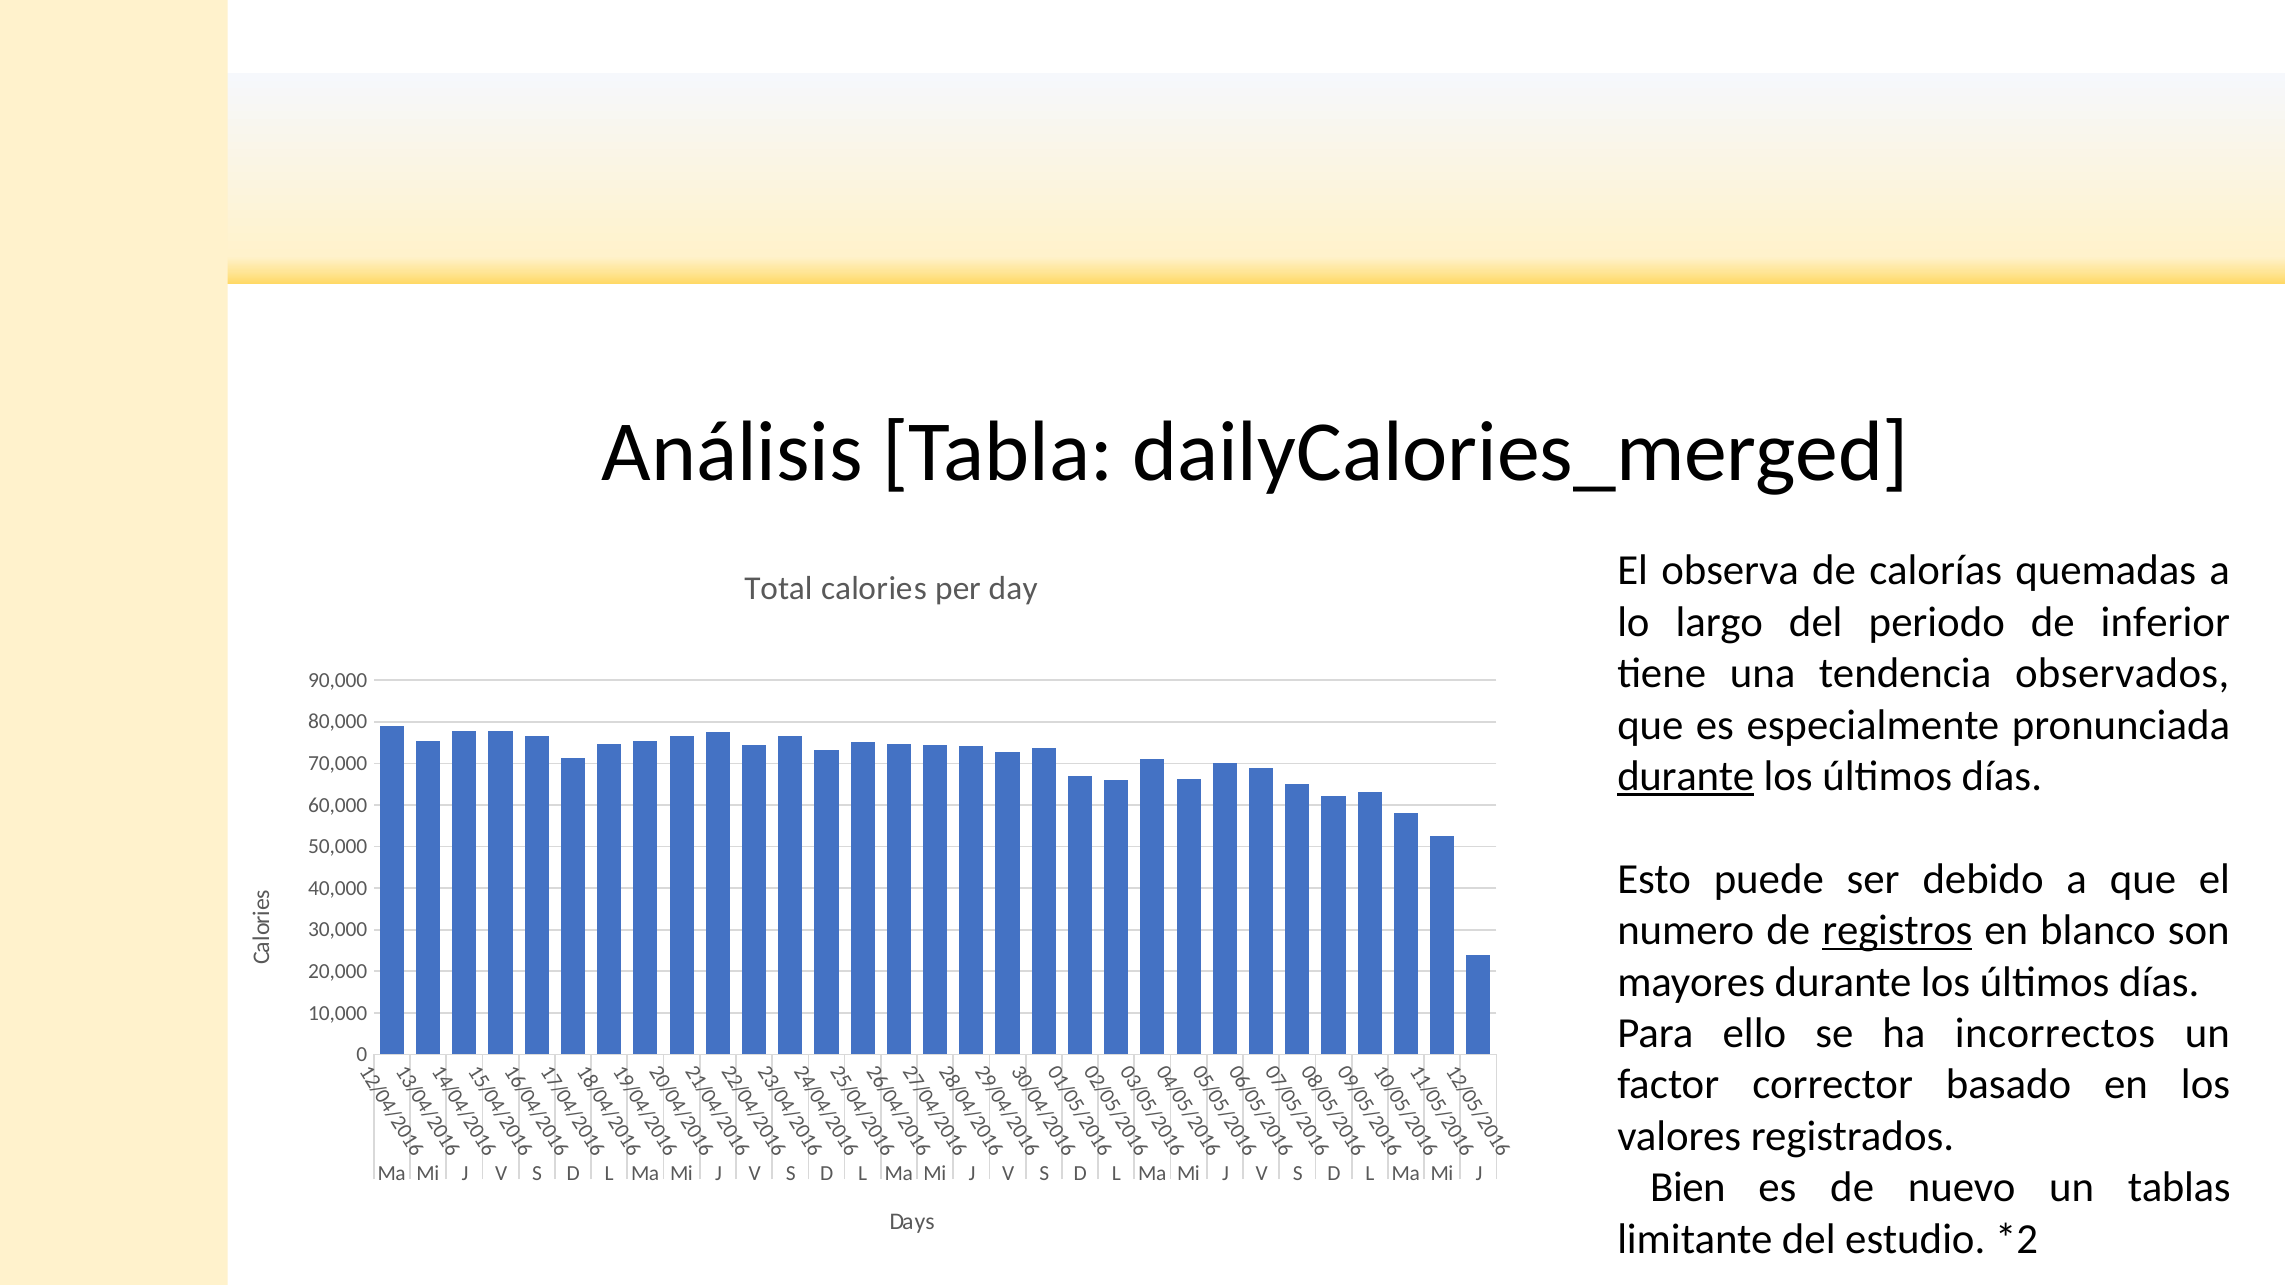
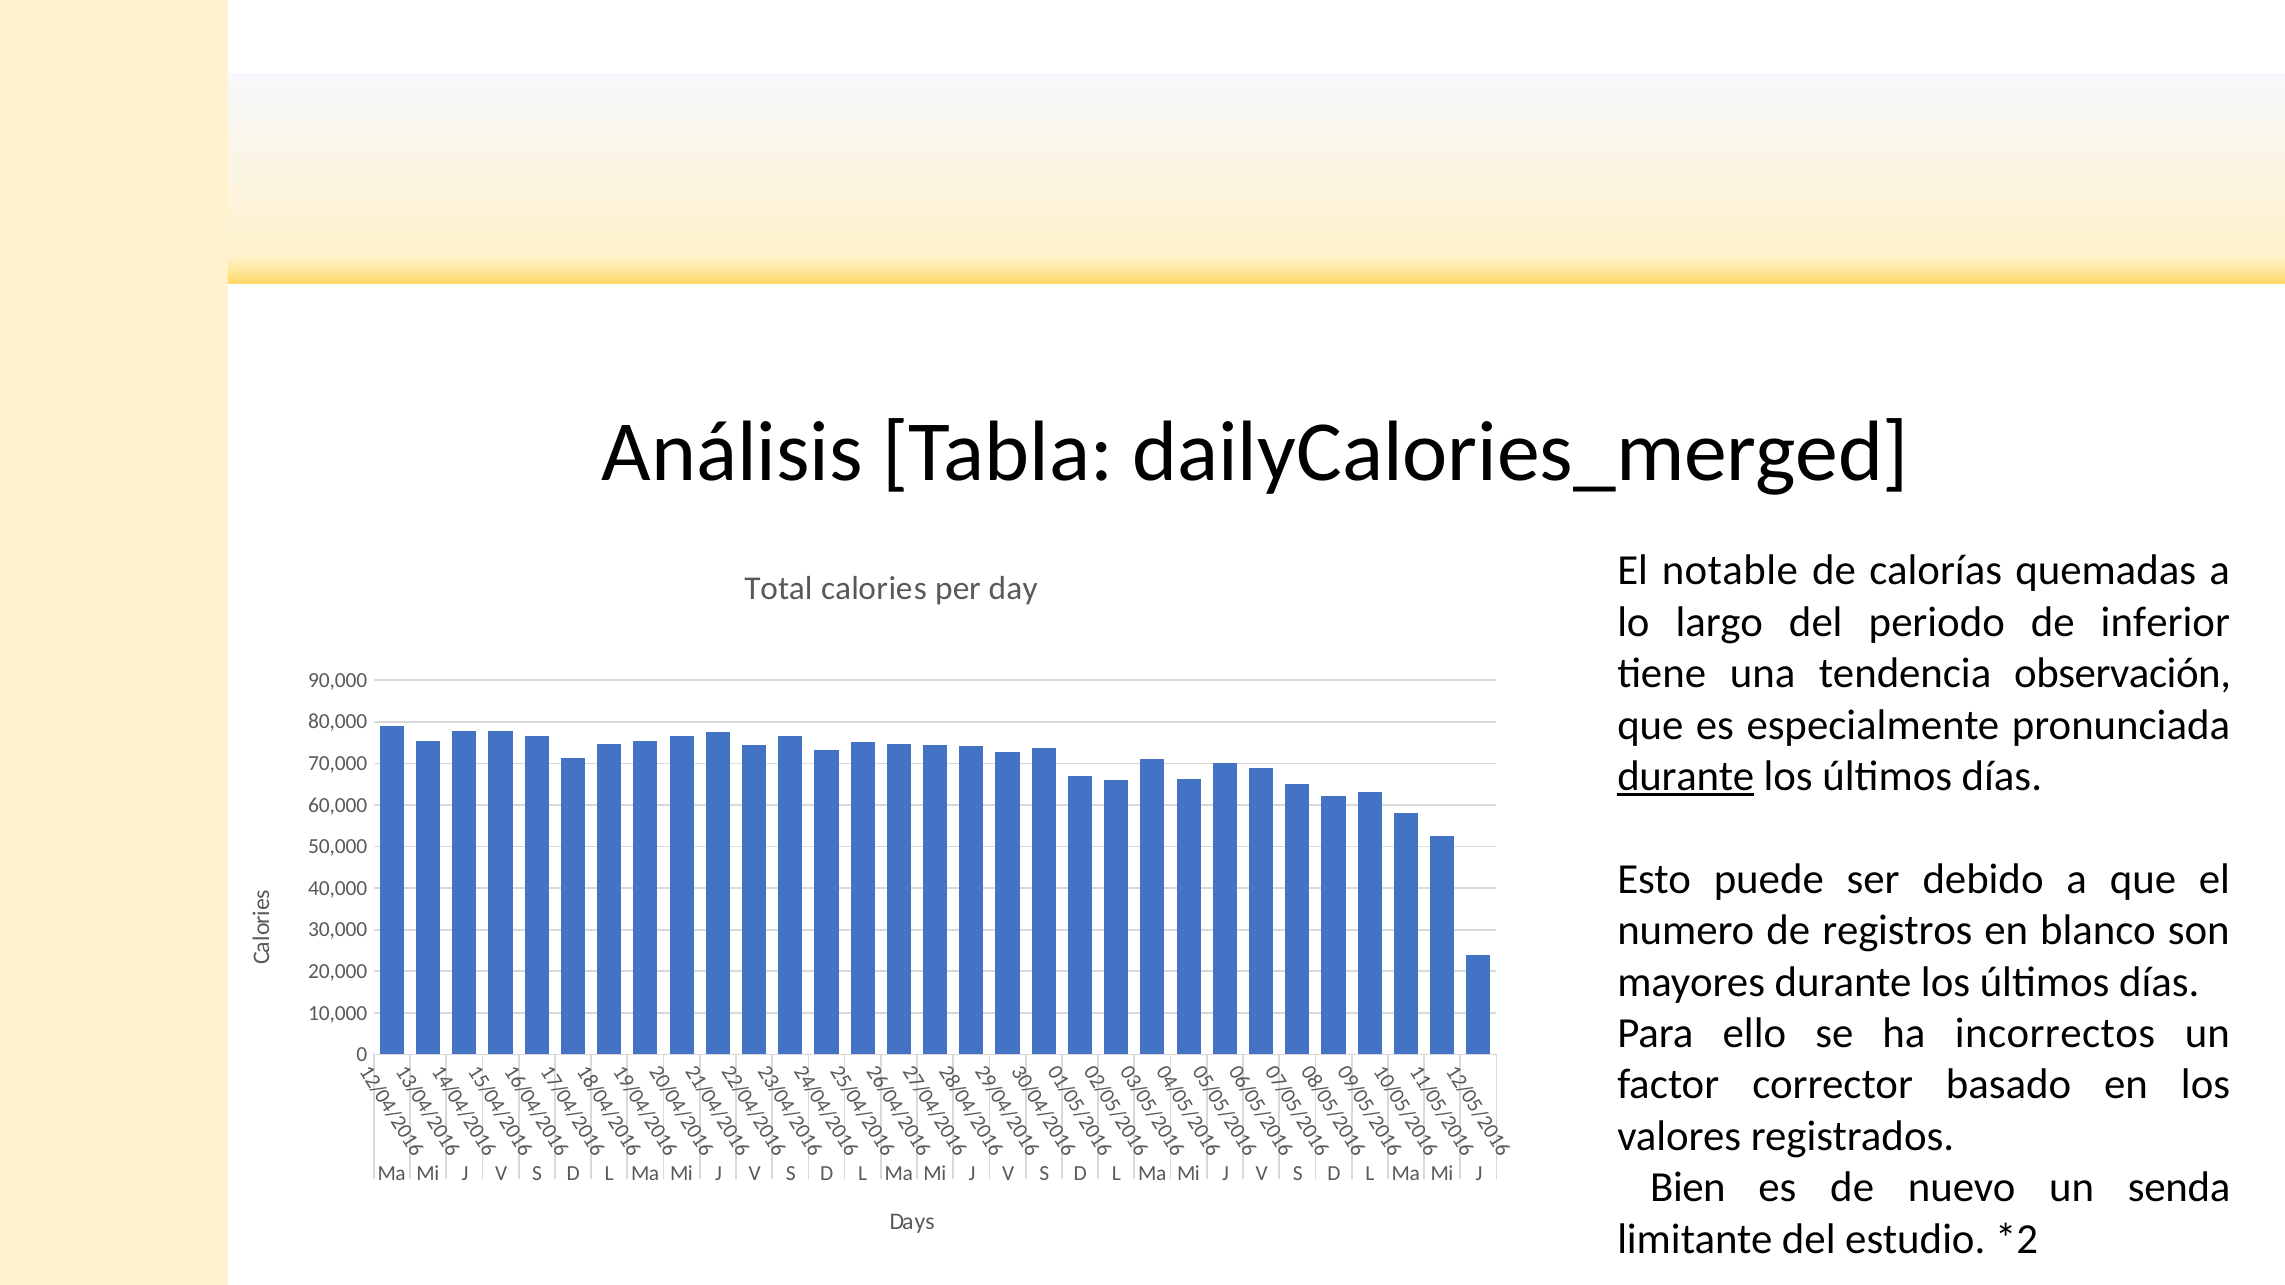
observa: observa -> notable
observados: observados -> observación
registros underline: present -> none
tablas: tablas -> senda
